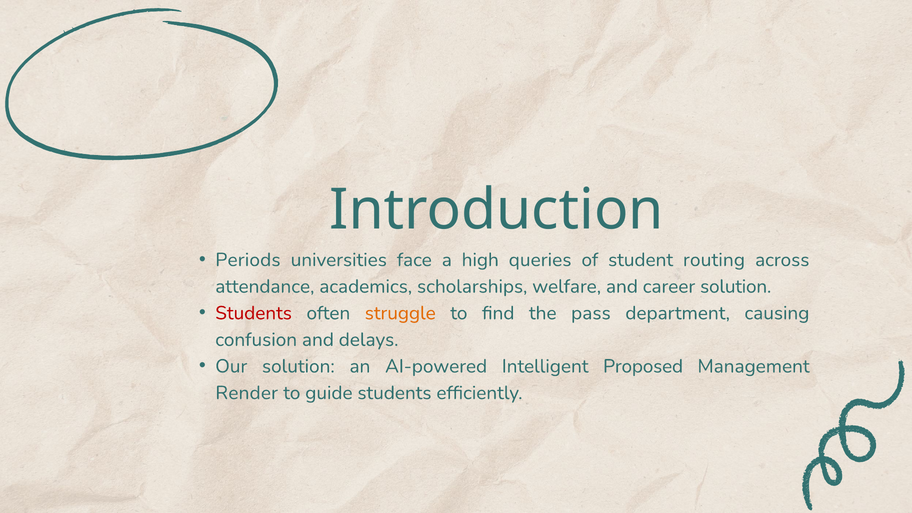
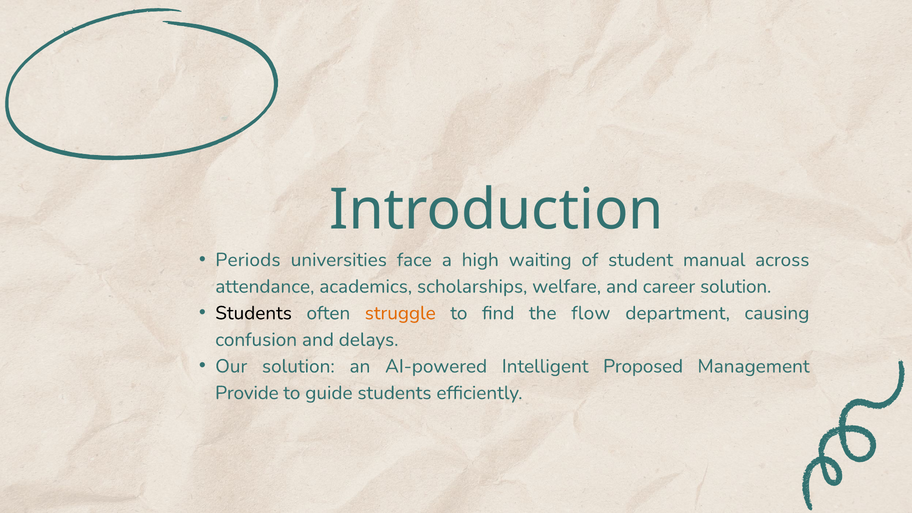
queries: queries -> waiting
routing: routing -> manual
Students at (254, 313) colour: red -> black
pass: pass -> flow
Render: Render -> Provide
